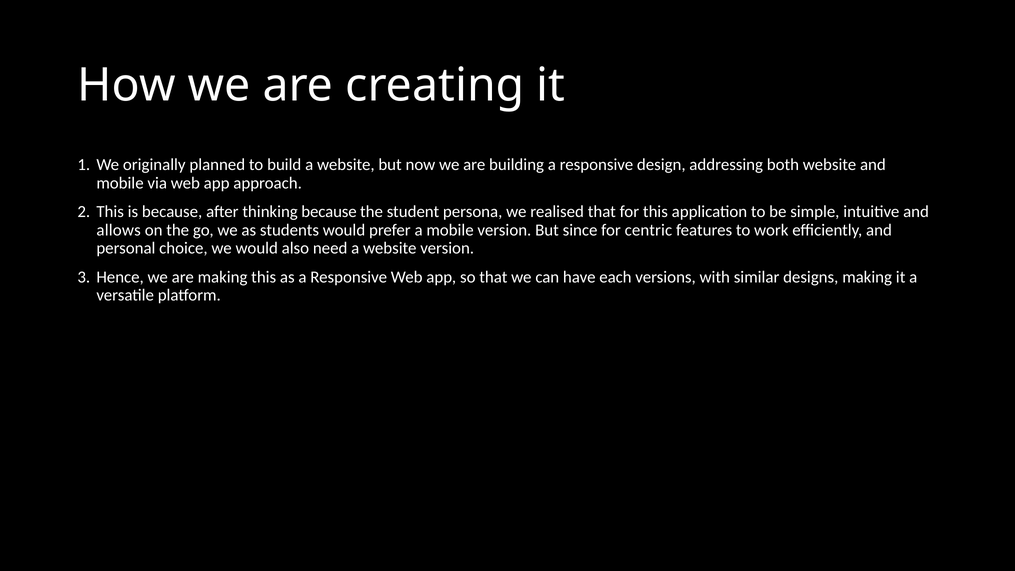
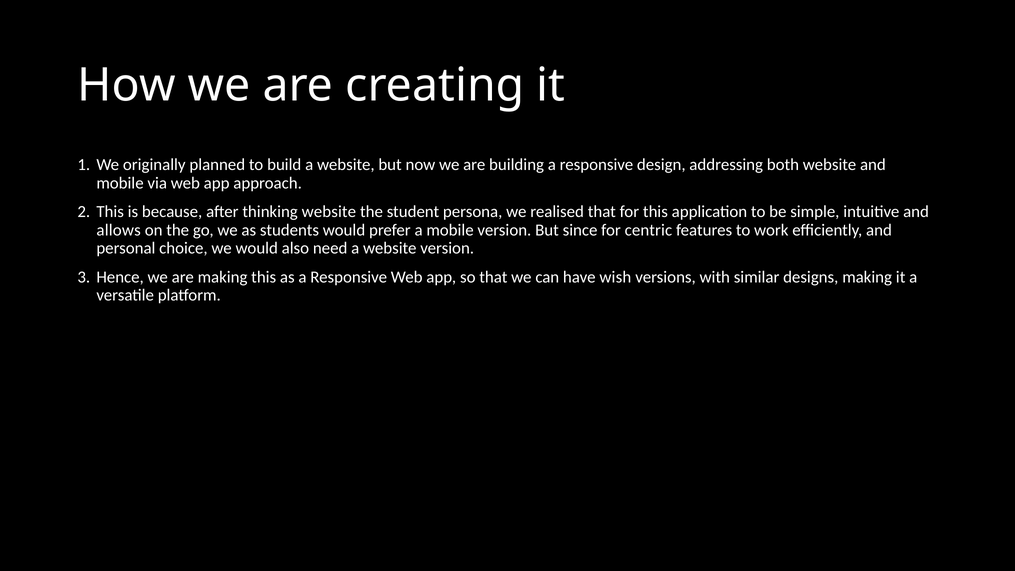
thinking because: because -> website
each: each -> wish
